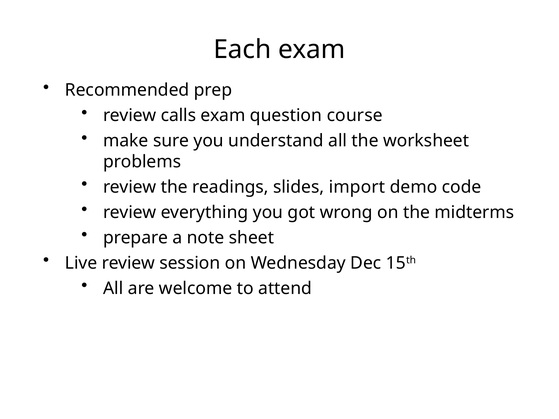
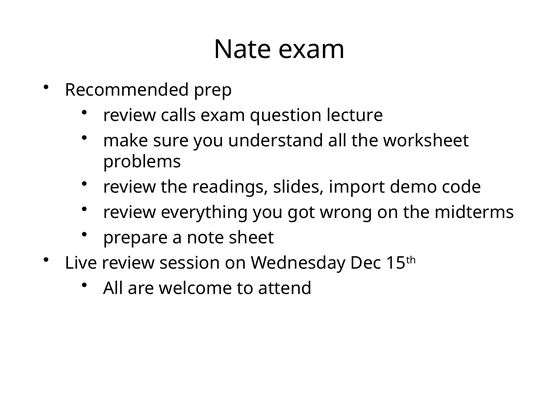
Each: Each -> Nate
course: course -> lecture
